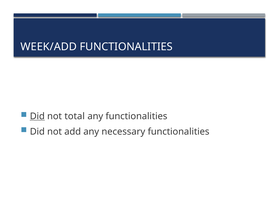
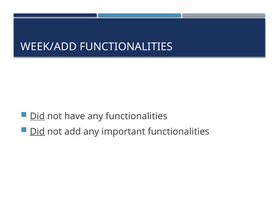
total: total -> have
Did at (37, 132) underline: none -> present
necessary: necessary -> important
